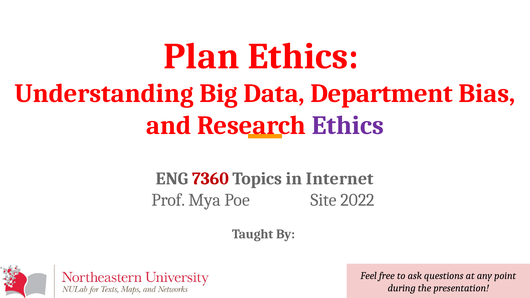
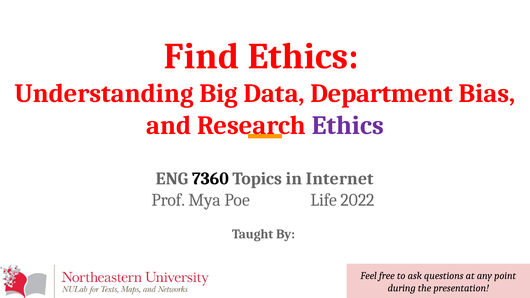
Plan: Plan -> Find
7360 colour: red -> black
Site: Site -> Life
